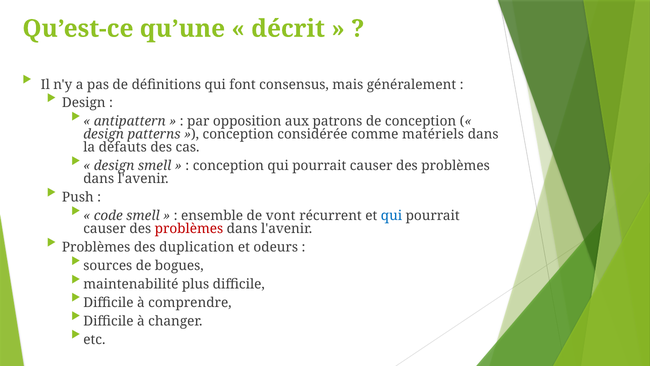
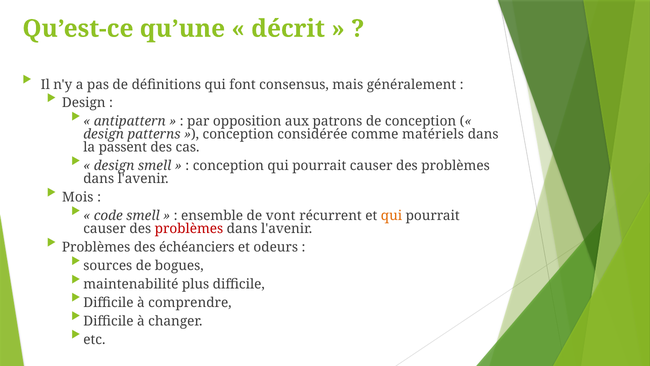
défauts: défauts -> passent
Push: Push -> Mois
qui at (391, 216) colour: blue -> orange
duplication: duplication -> échéanciers
